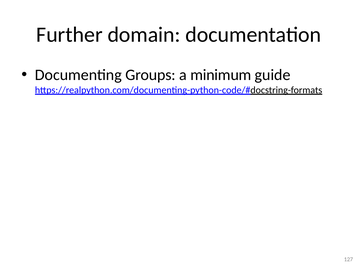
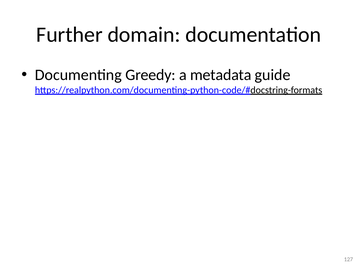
Groups: Groups -> Greedy
minimum: minimum -> metadata
